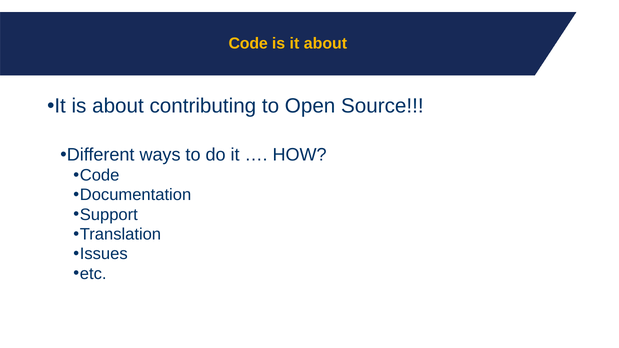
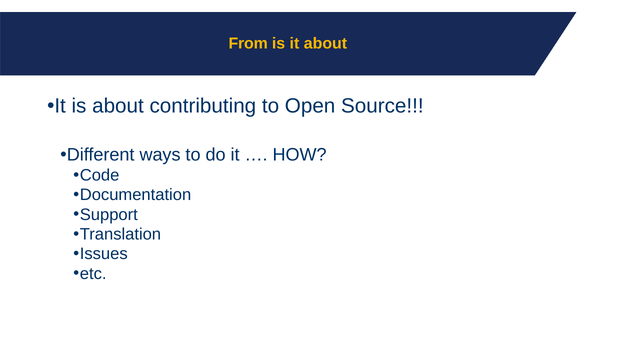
Code at (248, 43): Code -> From
